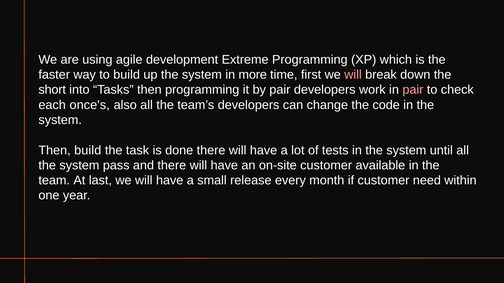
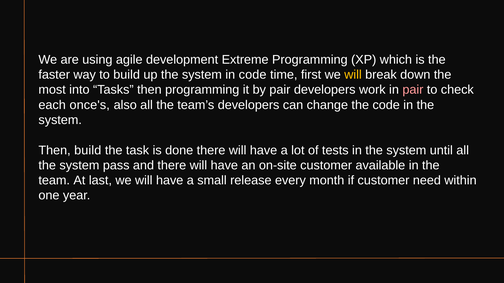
in more: more -> code
will at (353, 75) colour: pink -> yellow
short: short -> most
